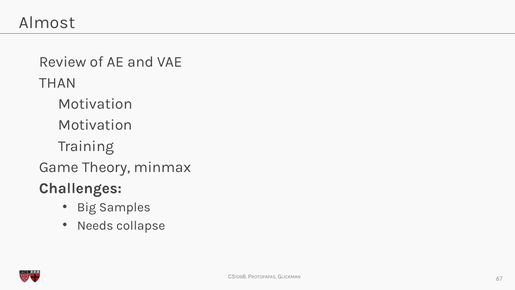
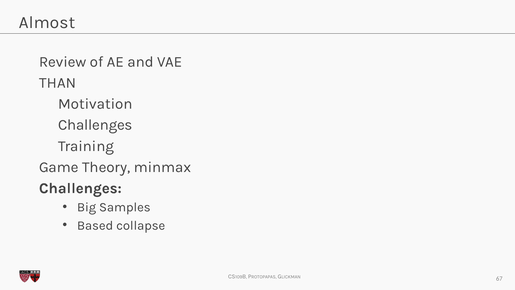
Motivation at (95, 125): Motivation -> Challenges
Needs: Needs -> Based
